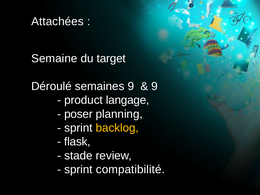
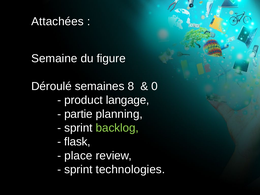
target: target -> figure
semaines 9: 9 -> 8
9 at (155, 86): 9 -> 0
poser: poser -> partie
backlog colour: yellow -> light green
stade: stade -> place
compatibilité: compatibilité -> technologies
